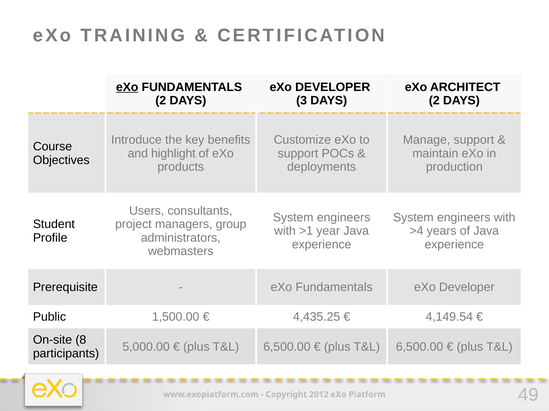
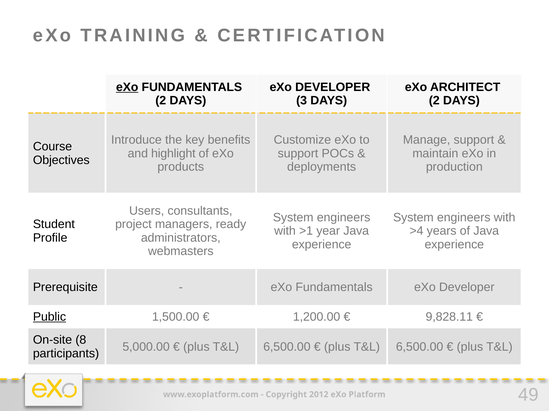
group: group -> ready
Public underline: none -> present
4,435.25: 4,435.25 -> 1,200.00
4,149.54: 4,149.54 -> 9,828.11
